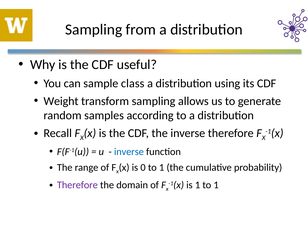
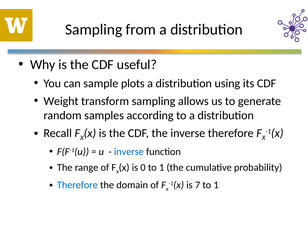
class: class -> plots
Therefore at (77, 185) colour: purple -> blue
is 1: 1 -> 7
